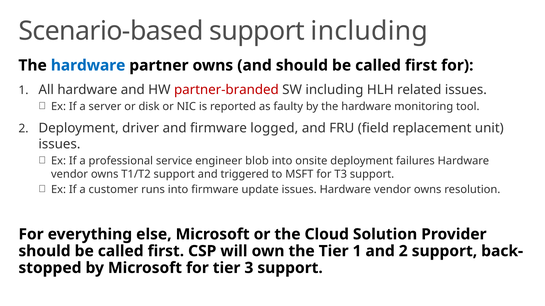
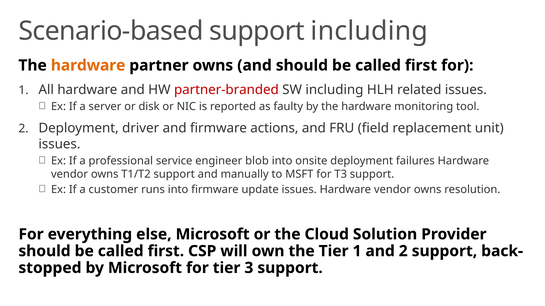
hardware at (88, 65) colour: blue -> orange
logged: logged -> actions
triggered: triggered -> manually
